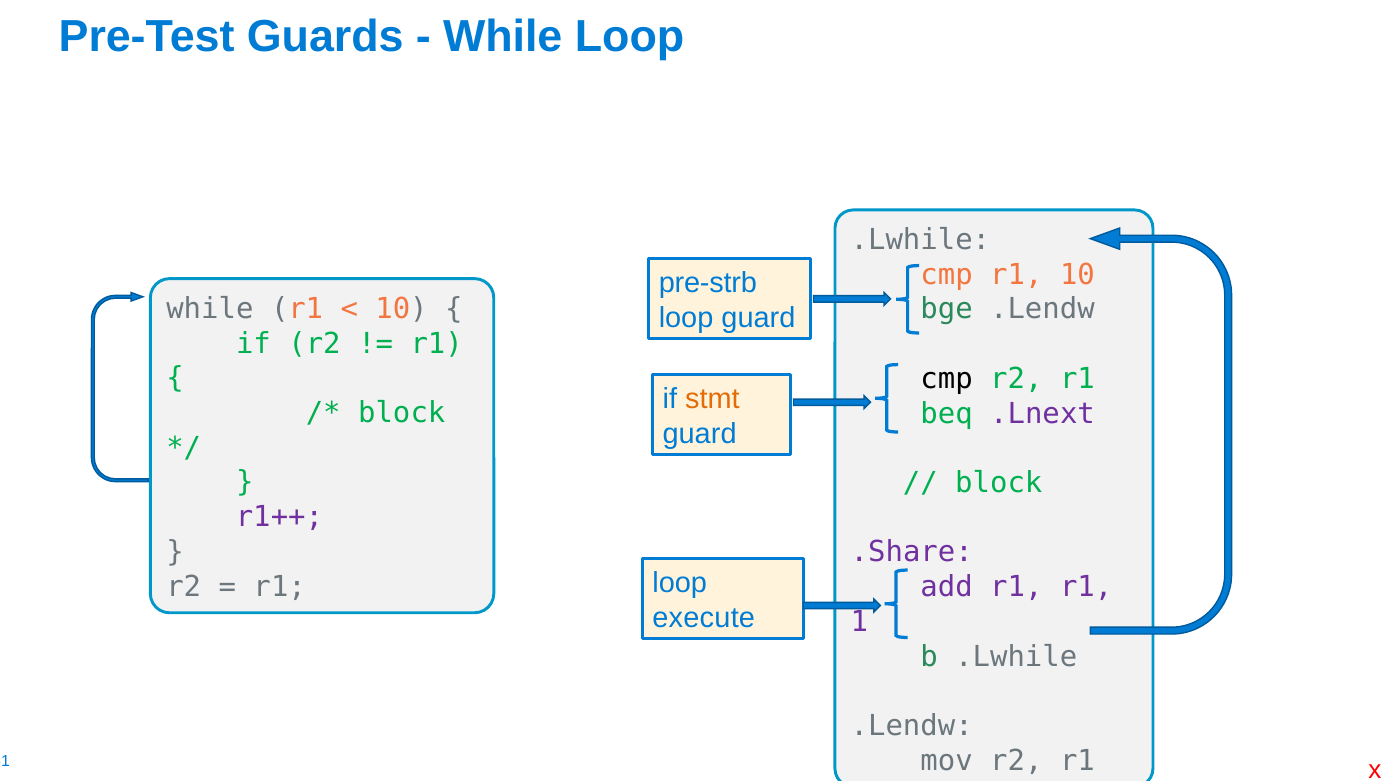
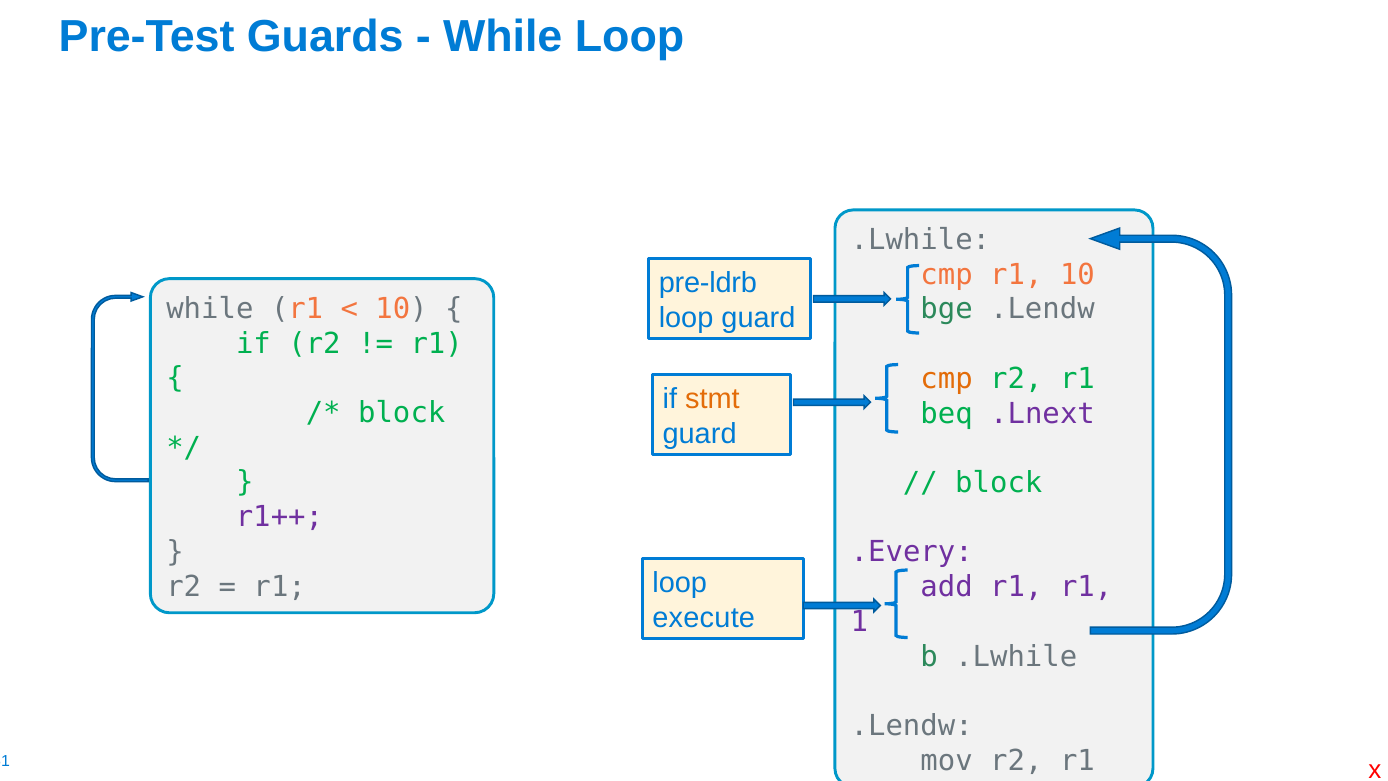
pre-strb: pre-strb -> pre-ldrb
cmp at (947, 379) colour: black -> orange
.Share: .Share -> .Every
